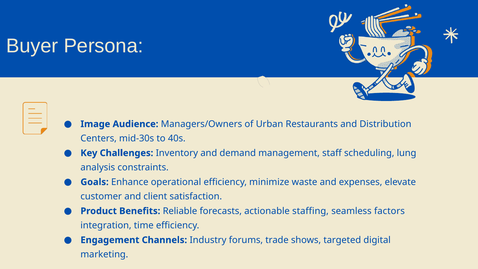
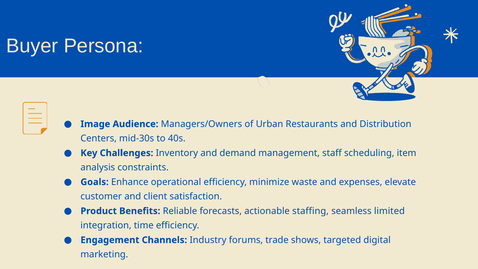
lung: lung -> item
factors: factors -> limited
